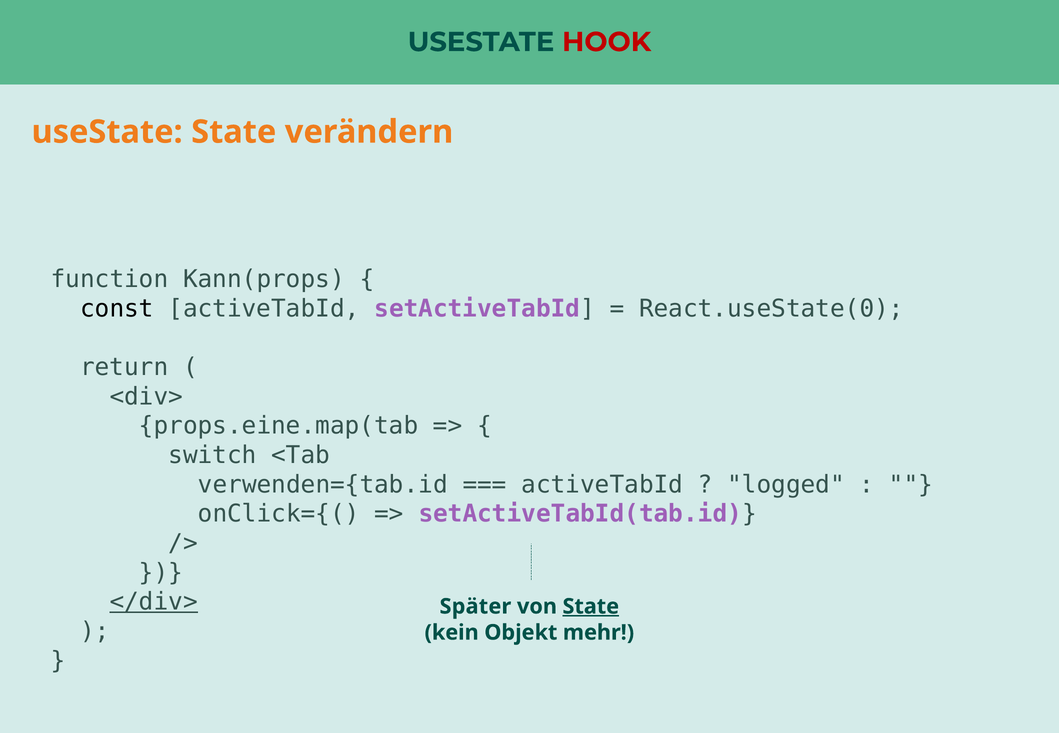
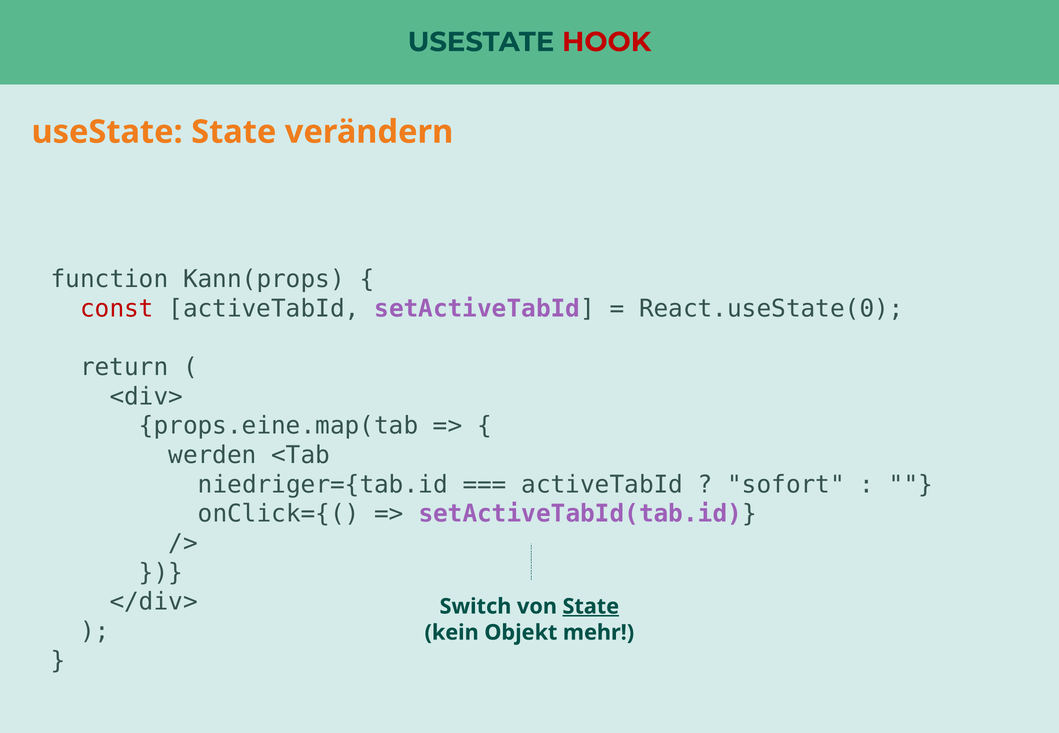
const colour: black -> red
switch: switch -> werden
verwenden={tab.id: verwenden={tab.id -> niedriger={tab.id
logged: logged -> sofort
</div> underline: present -> none
Später: Später -> Switch
